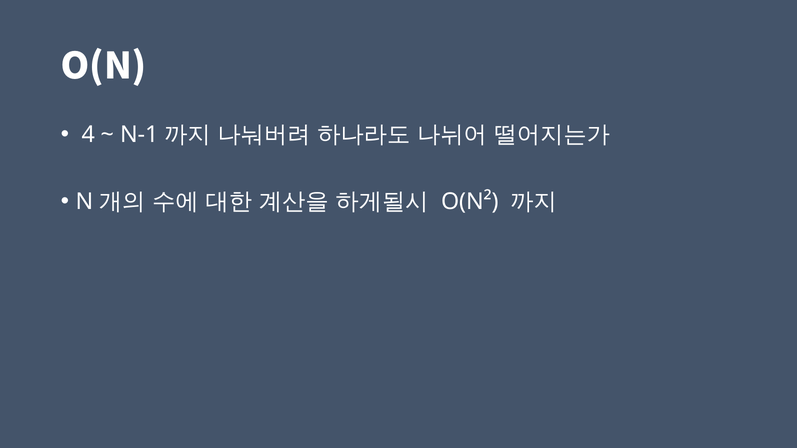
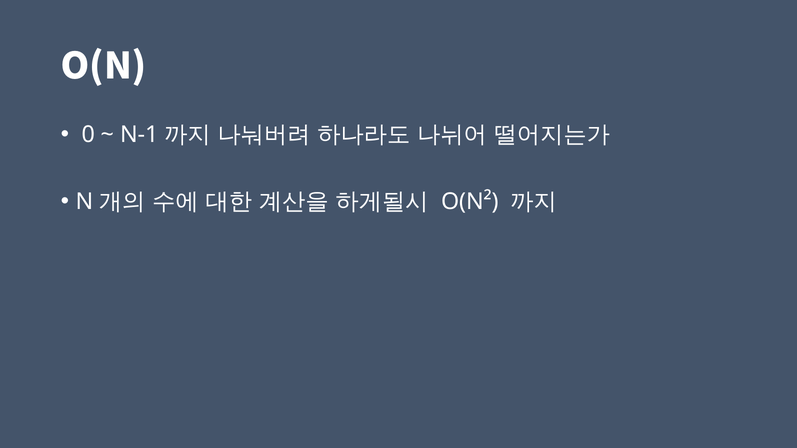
4: 4 -> 0
